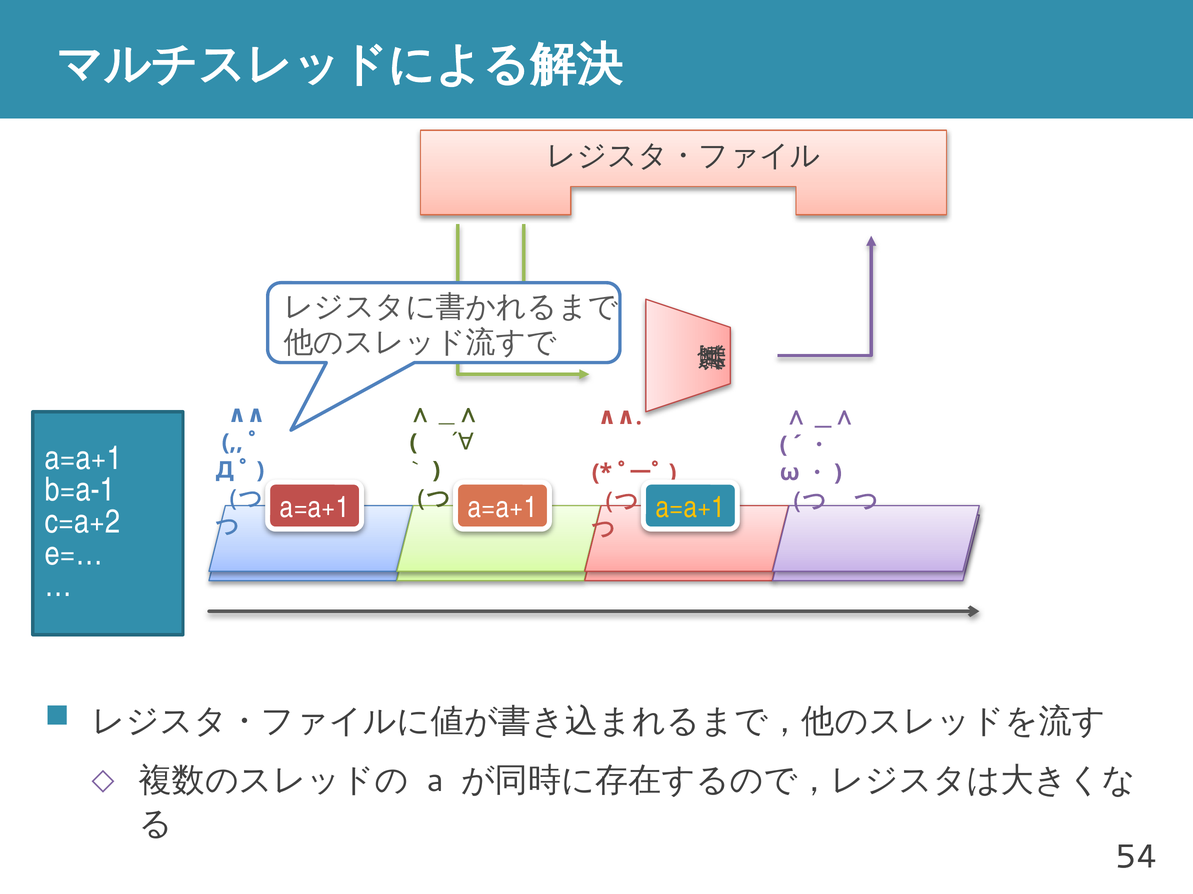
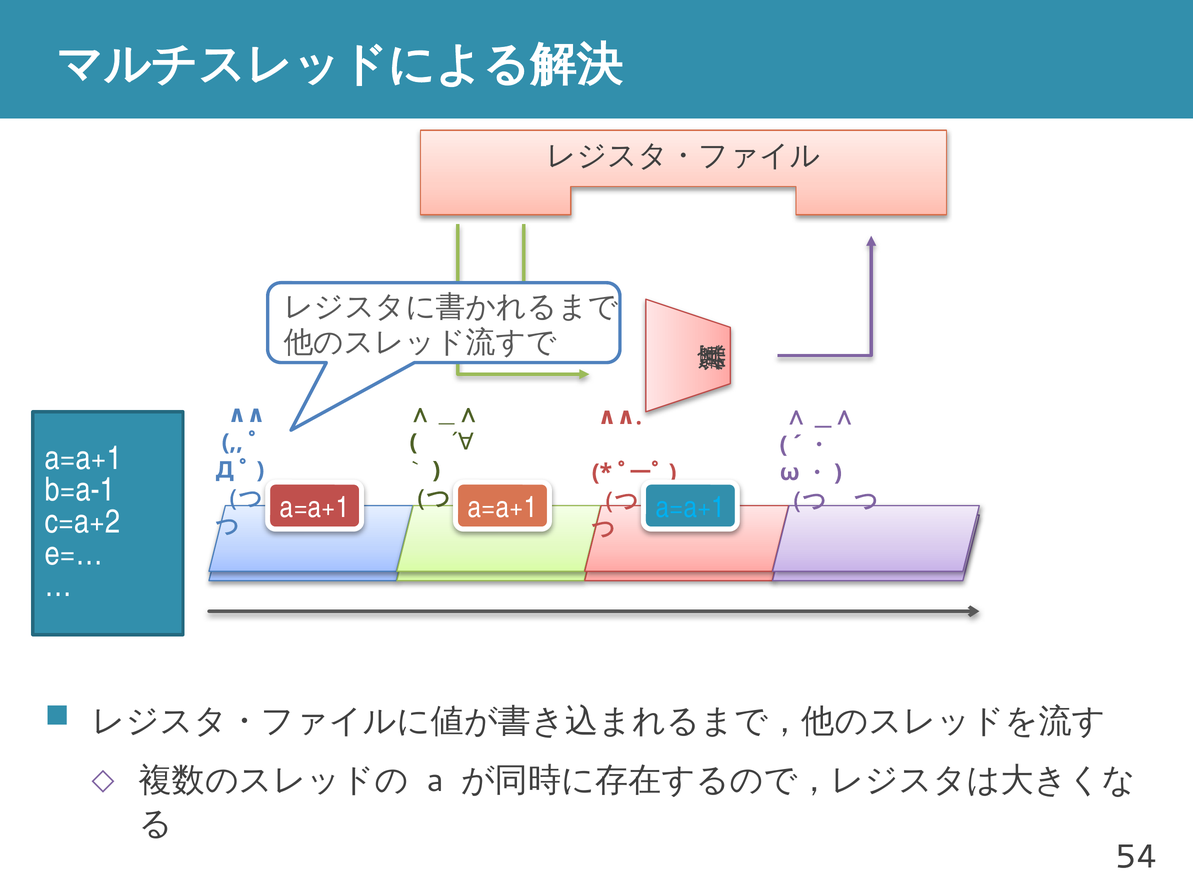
a=a+1 at (690, 508) colour: yellow -> light blue
